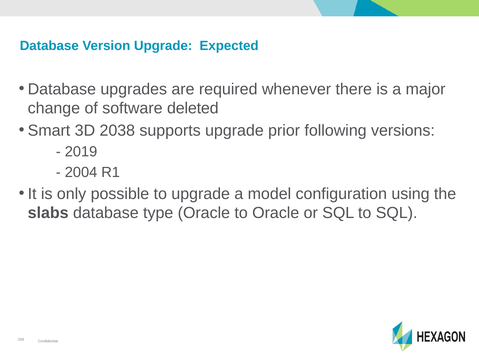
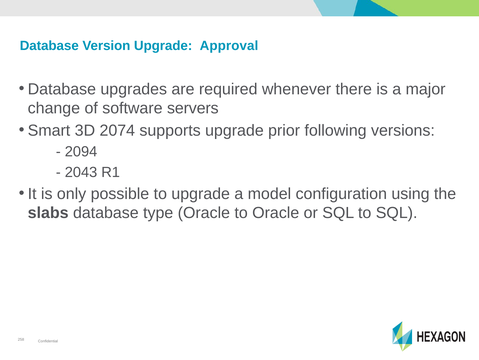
Expected: Expected -> Approval
deleted: deleted -> servers
2038: 2038 -> 2074
2019: 2019 -> 2094
2004: 2004 -> 2043
